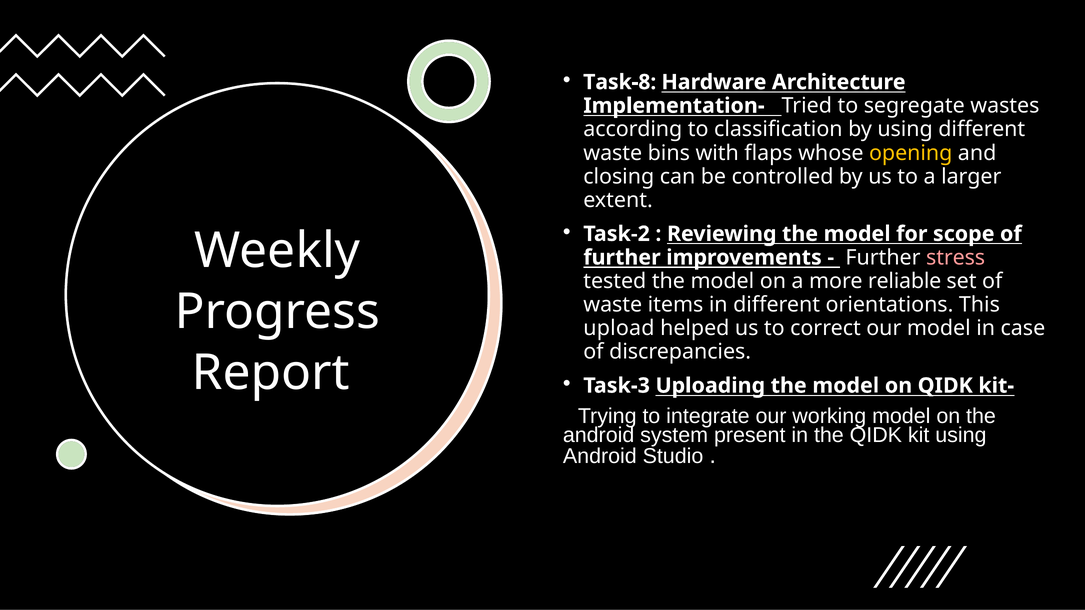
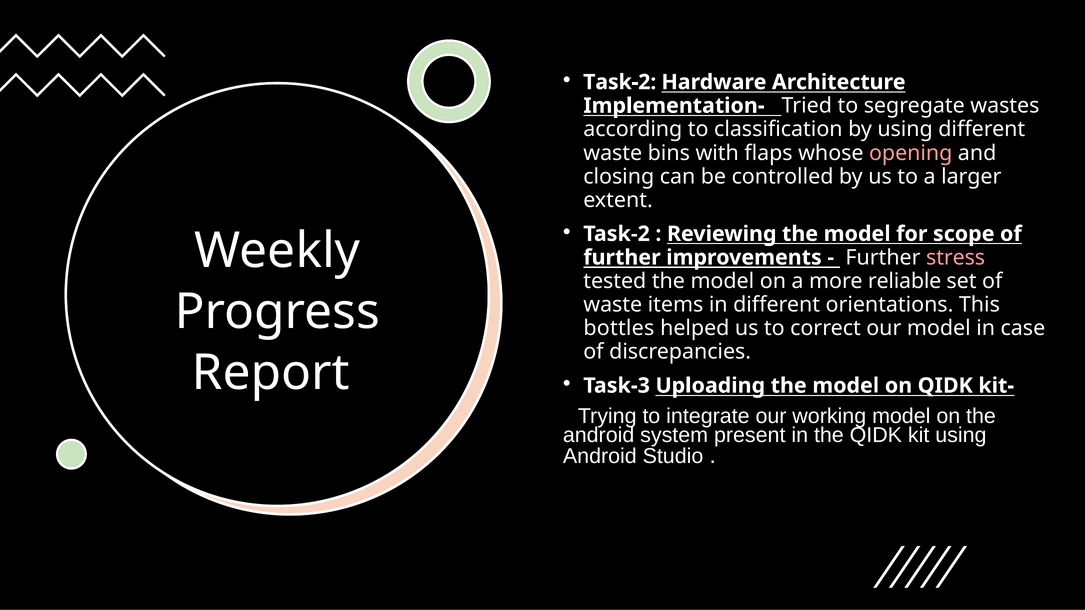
Task-8 at (620, 82): Task-8 -> Task-2
opening colour: yellow -> pink
upload: upload -> bottles
